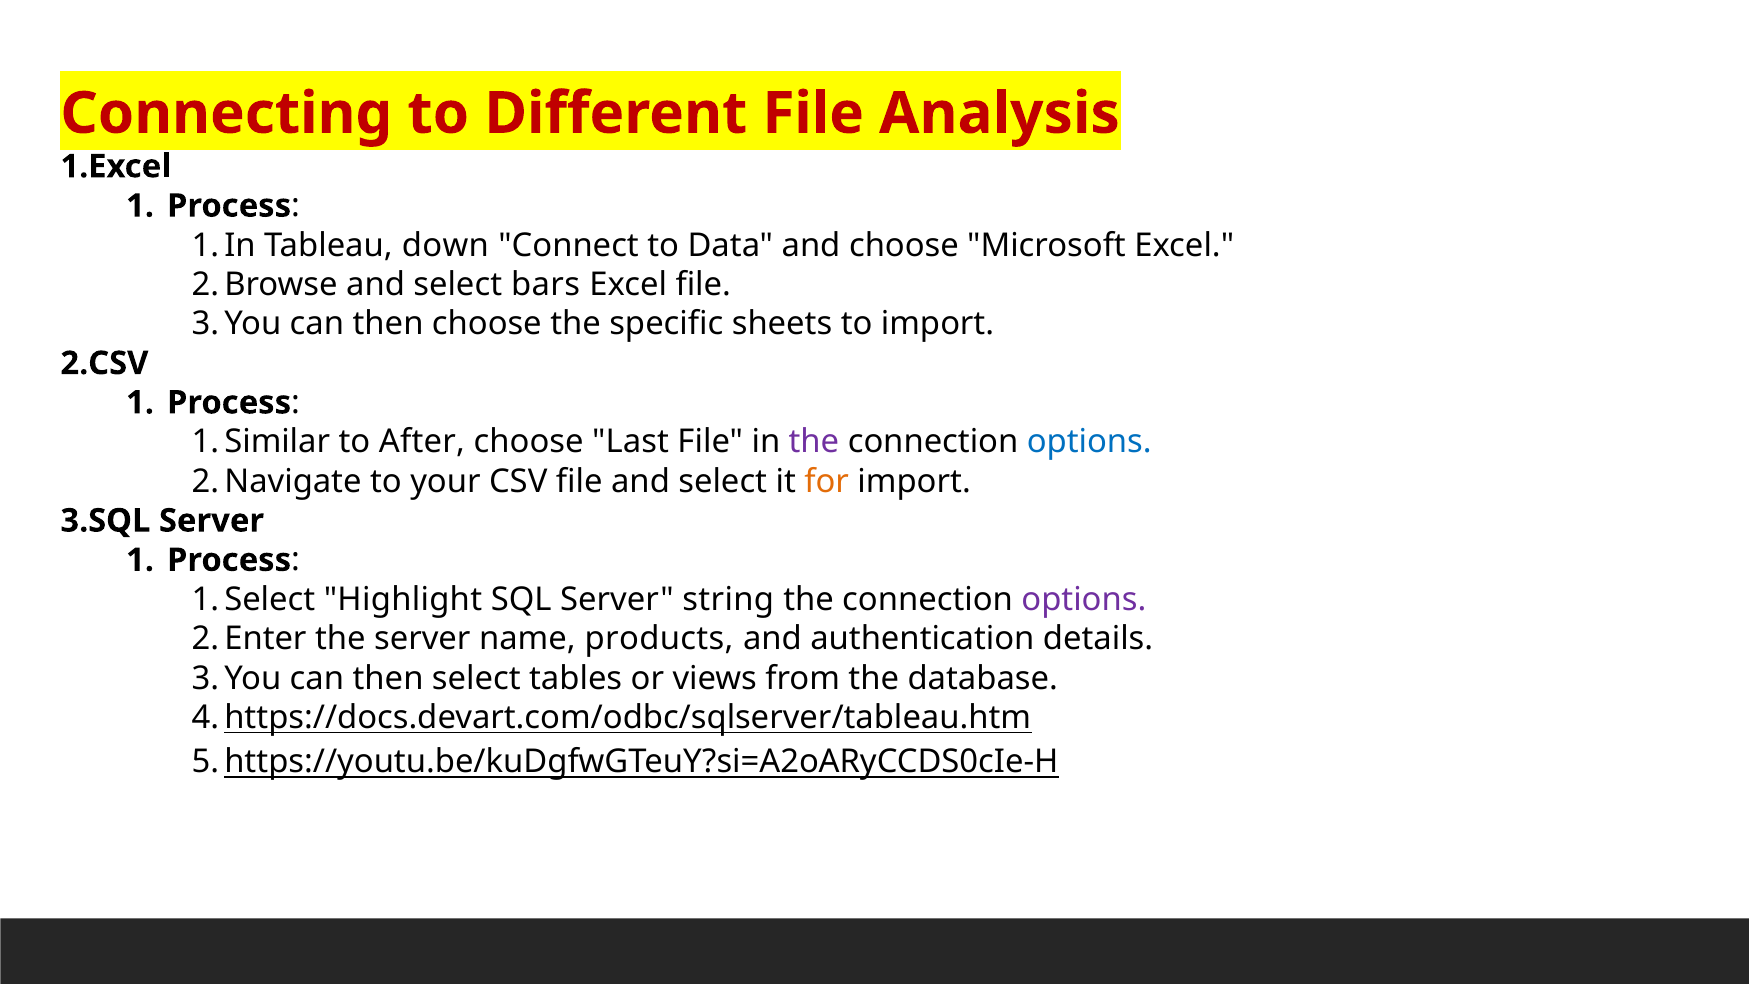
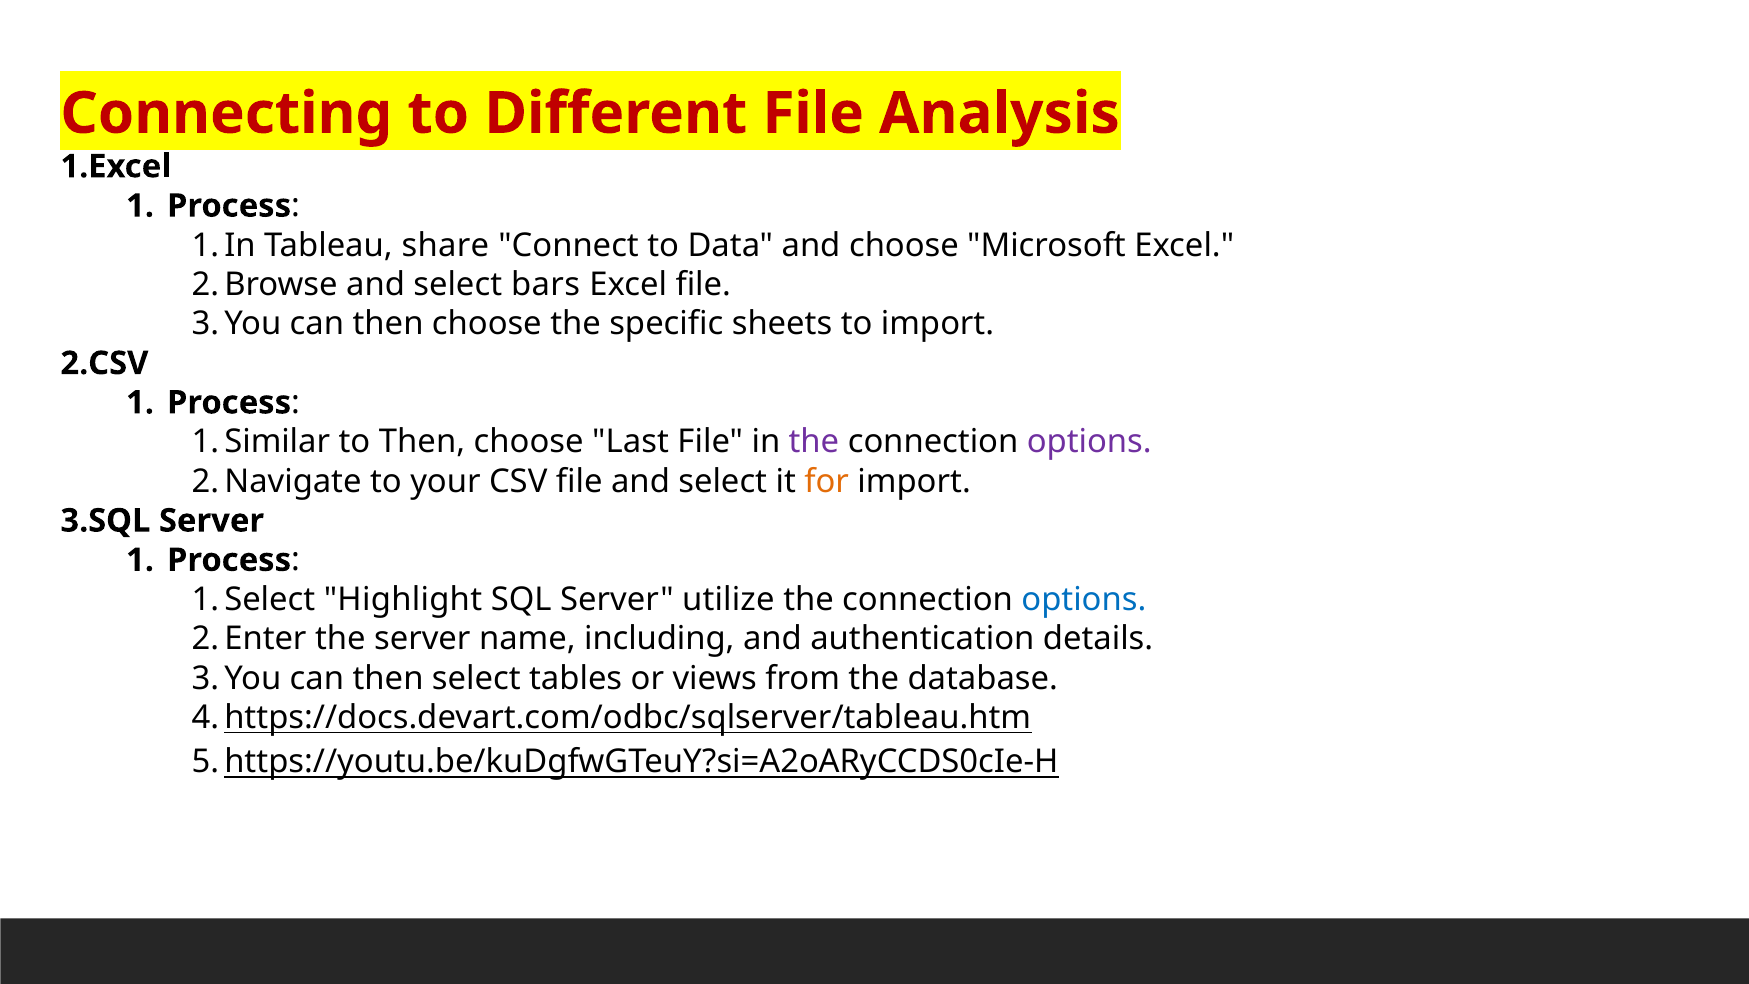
down: down -> share
to After: After -> Then
options at (1089, 442) colour: blue -> purple
string: string -> utilize
options at (1084, 599) colour: purple -> blue
products: products -> including
